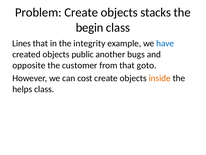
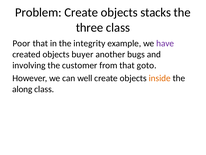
begin: begin -> three
Lines: Lines -> Poor
have colour: blue -> purple
public: public -> buyer
opposite: opposite -> involving
cost: cost -> well
helps: helps -> along
